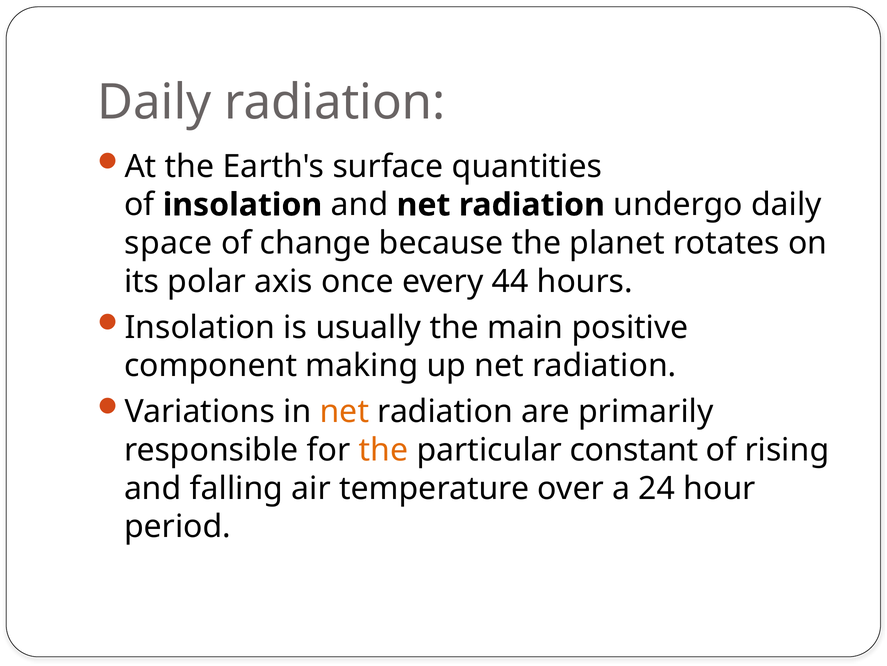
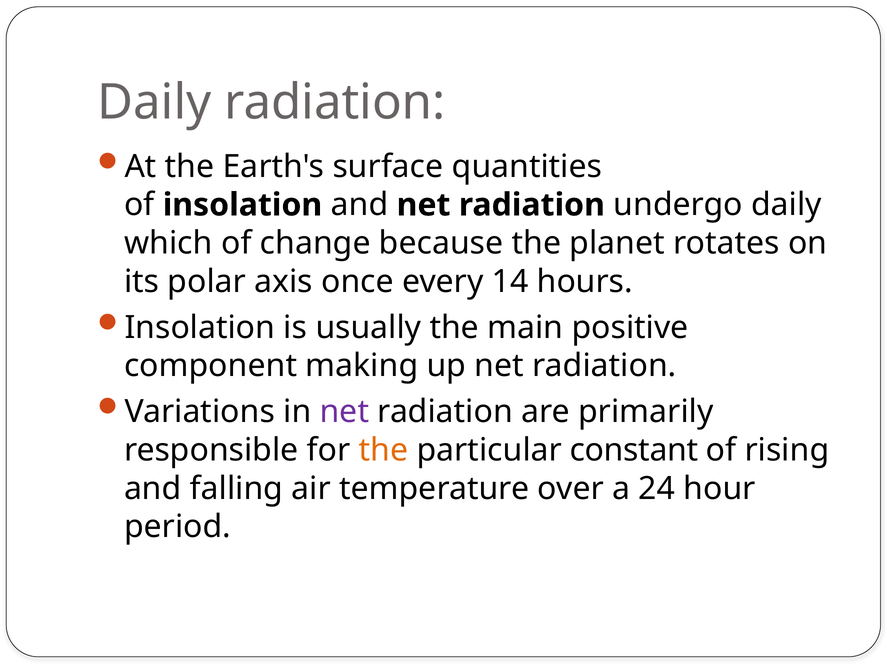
space: space -> which
44: 44 -> 14
net at (344, 411) colour: orange -> purple
